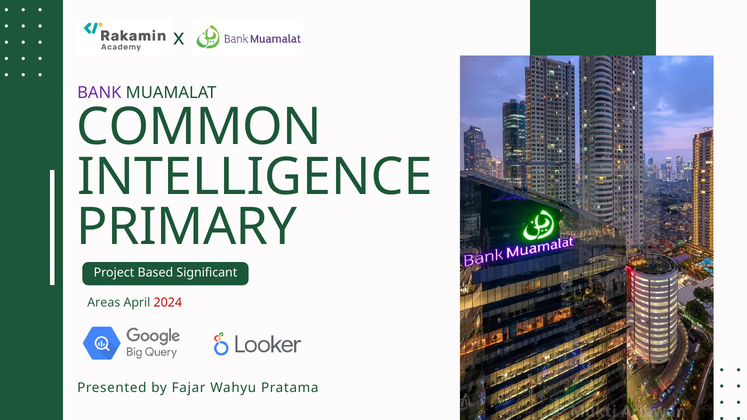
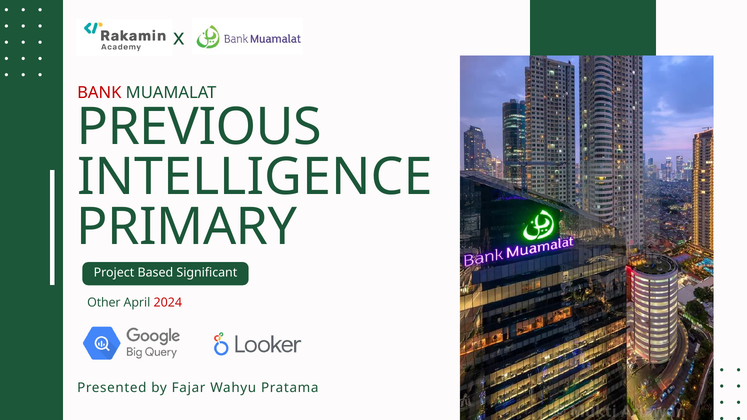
BANK colour: purple -> red
COMMON: COMMON -> PREVIOUS
Areas: Areas -> Other
